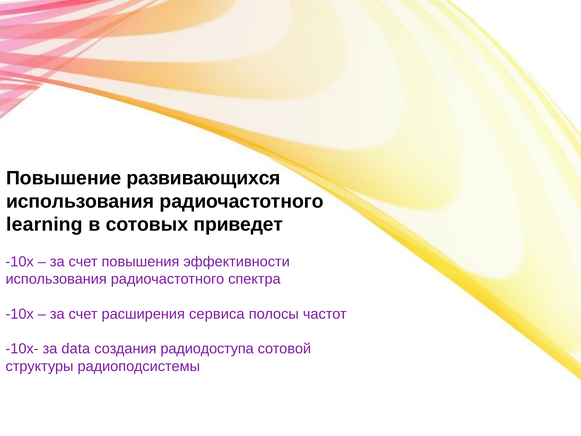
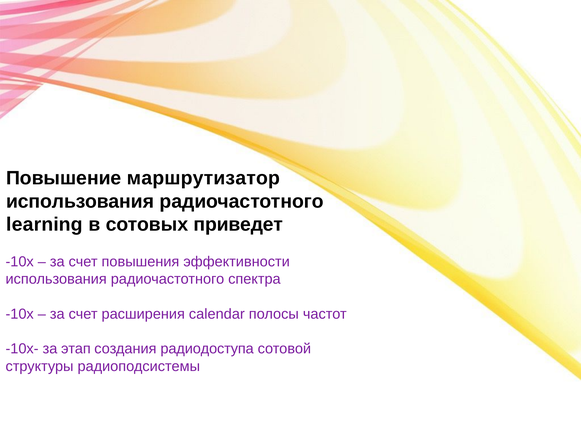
развивающихся: развивающихся -> маршрутизатор
сервиса: сервиса -> calendar
data: data -> этап
